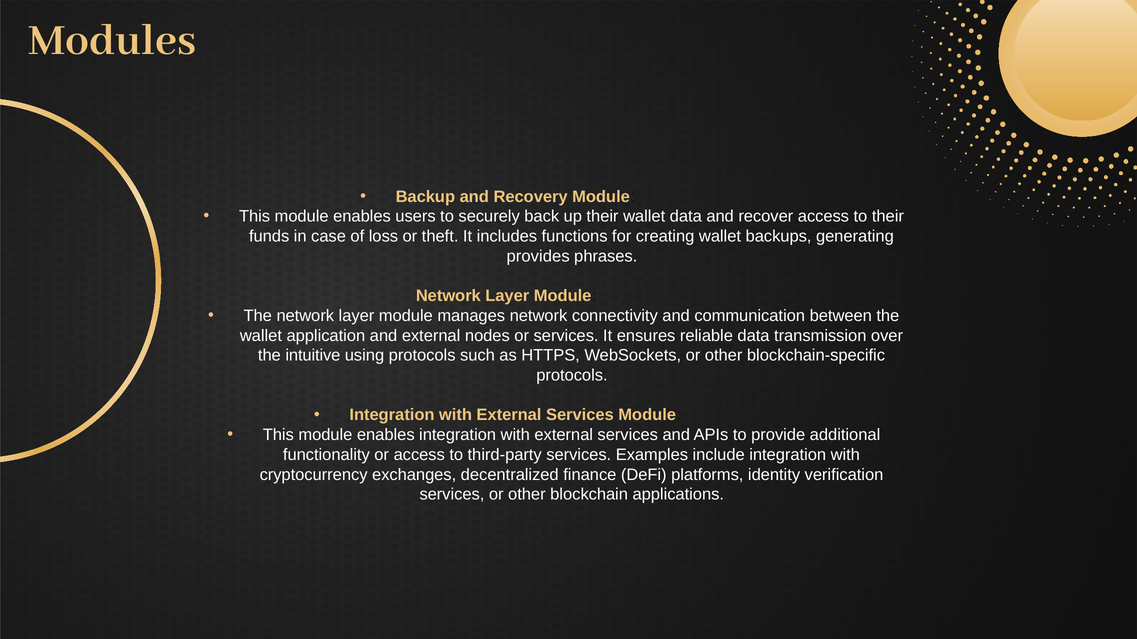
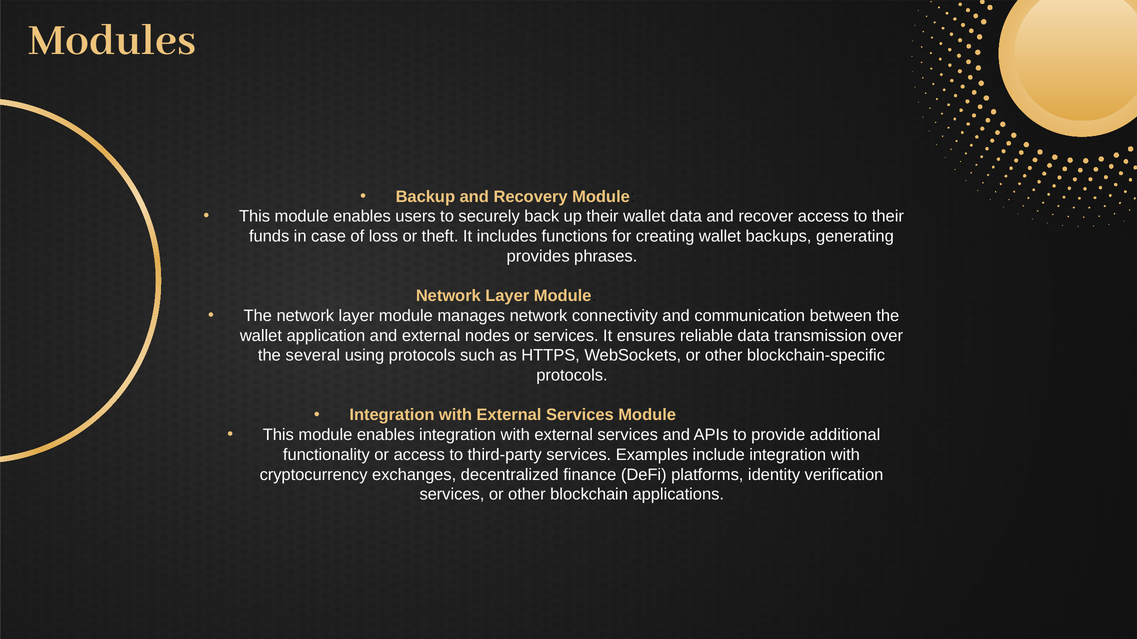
intuitive: intuitive -> several
